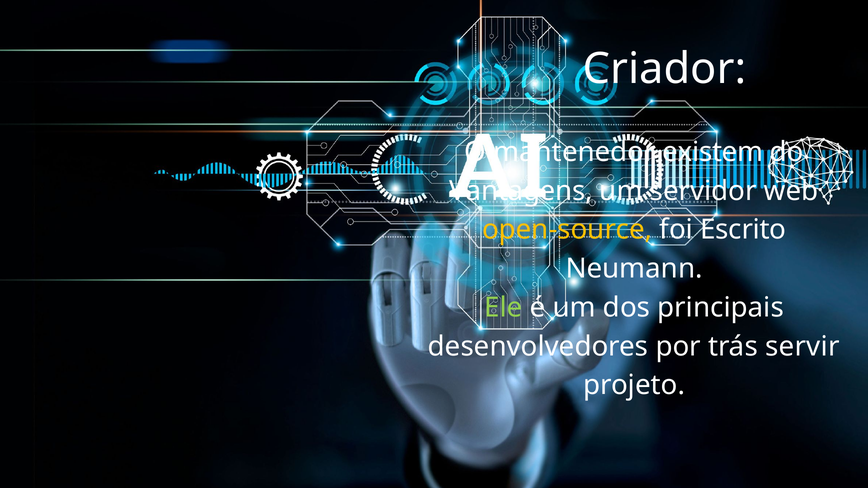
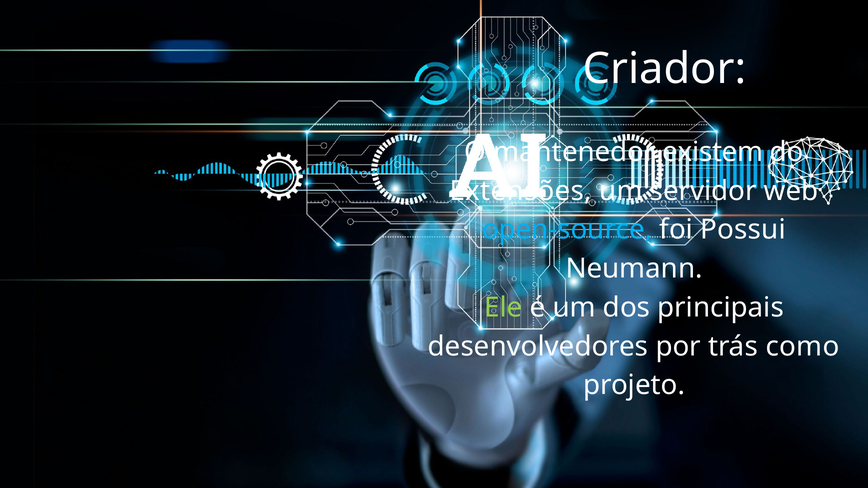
Vantagens: Vantagens -> Extensões
open-source colour: yellow -> light blue
Escrito: Escrito -> Possui
servir: servir -> como
